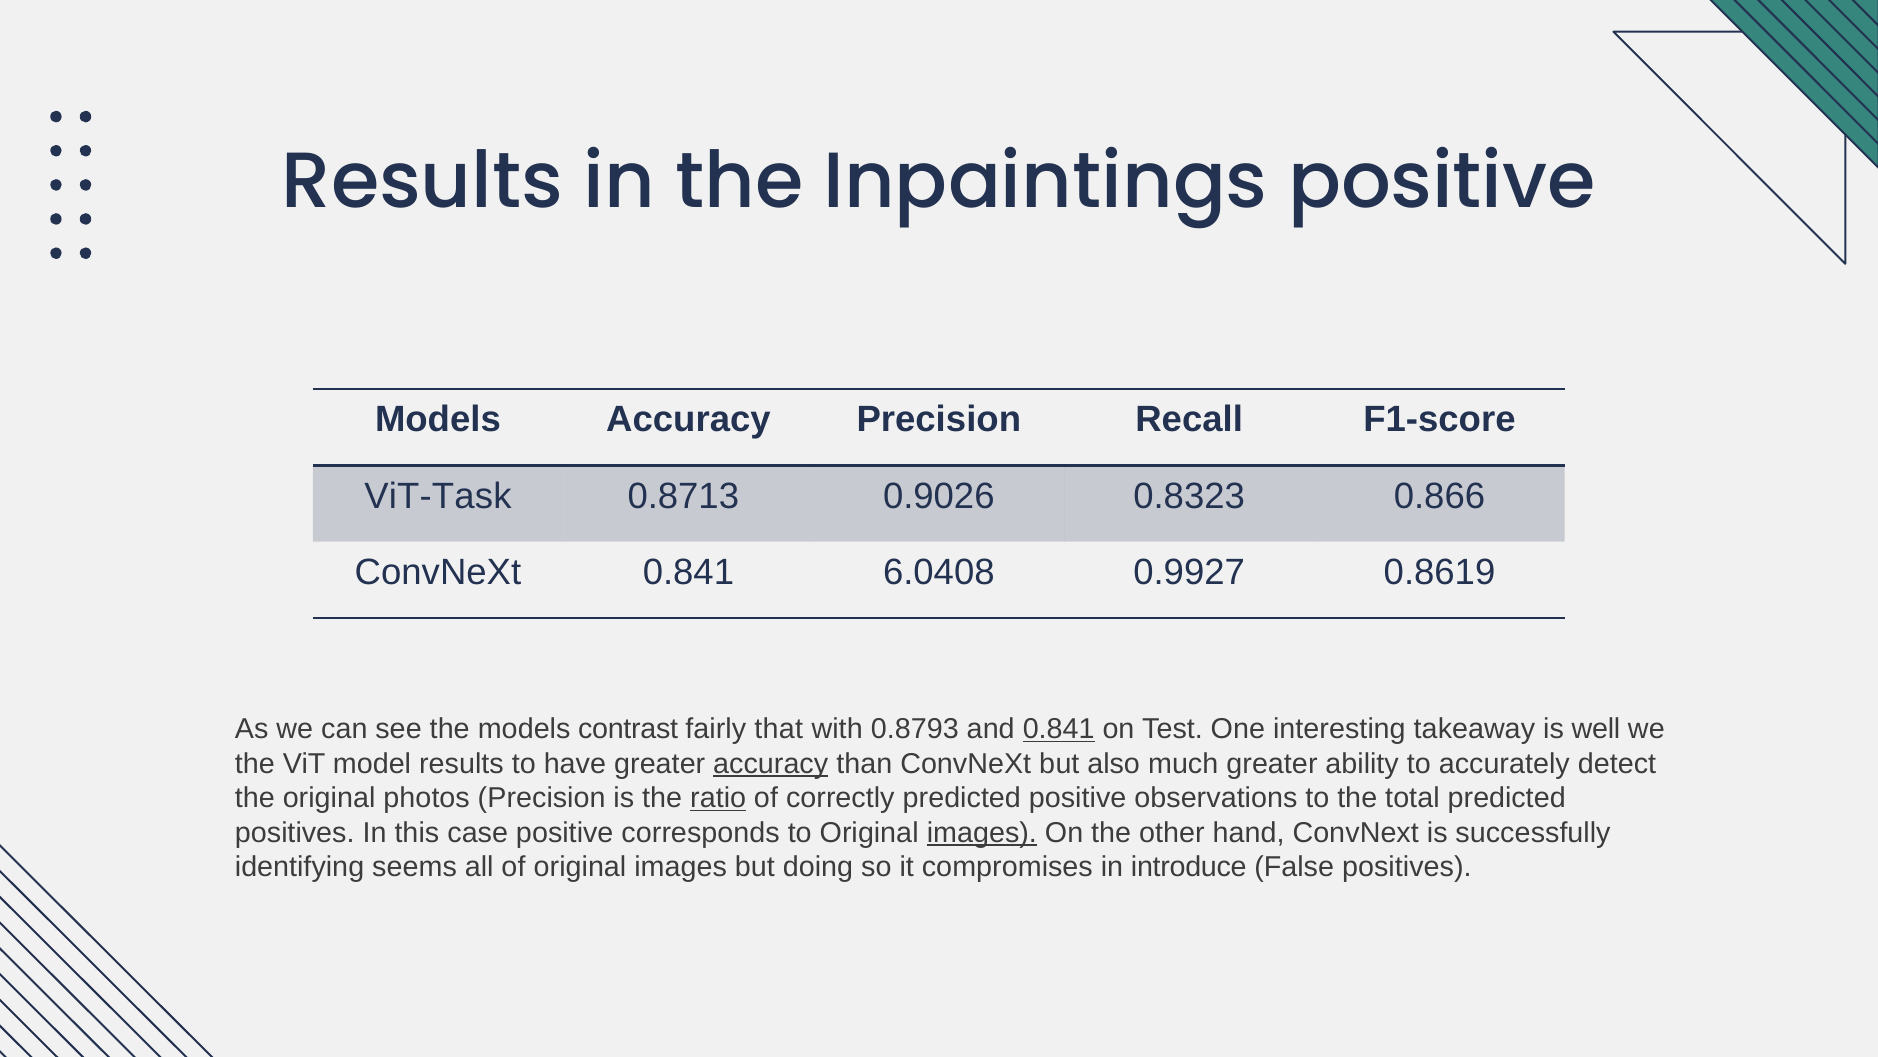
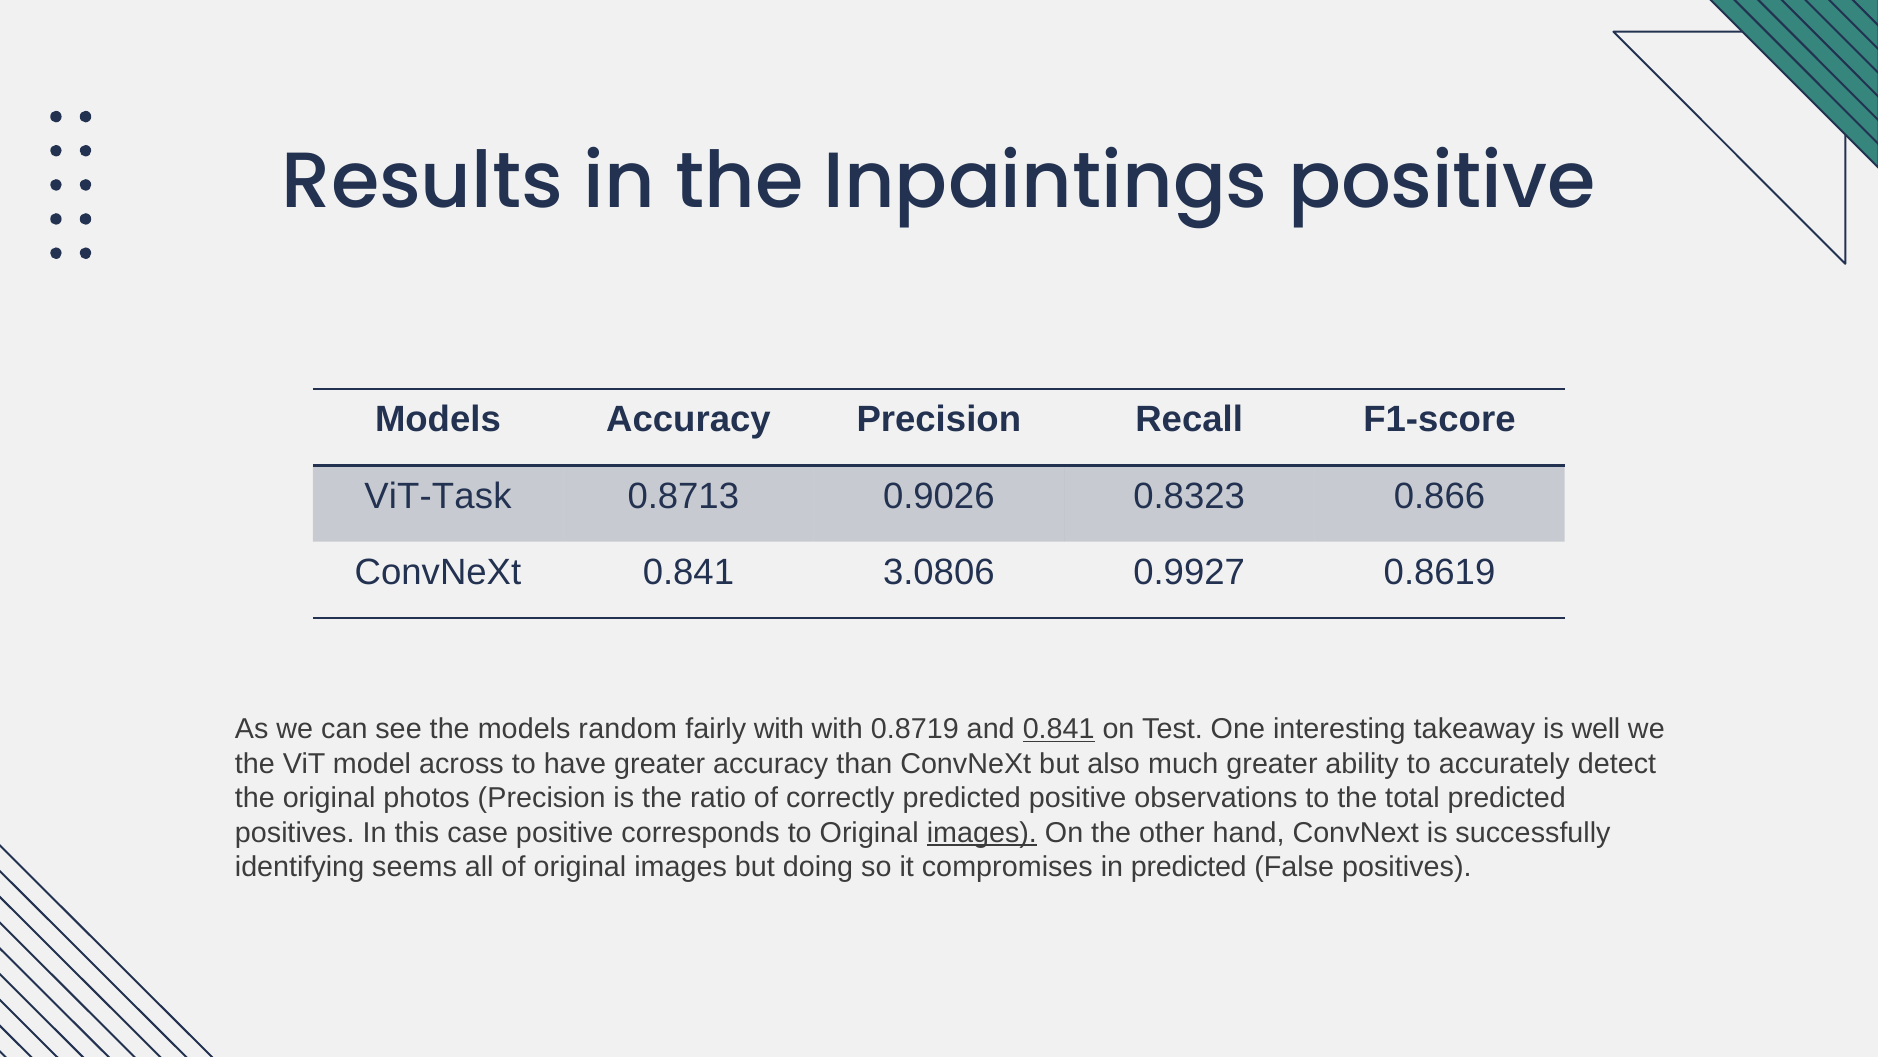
6.0408: 6.0408 -> 3.0806
contrast: contrast -> random
fairly that: that -> with
0.8793: 0.8793 -> 0.8719
model results: results -> across
accuracy at (771, 763) underline: present -> none
ratio underline: present -> none
in introduce: introduce -> predicted
